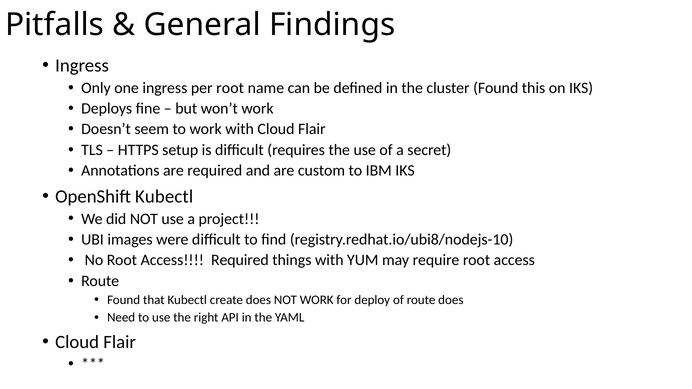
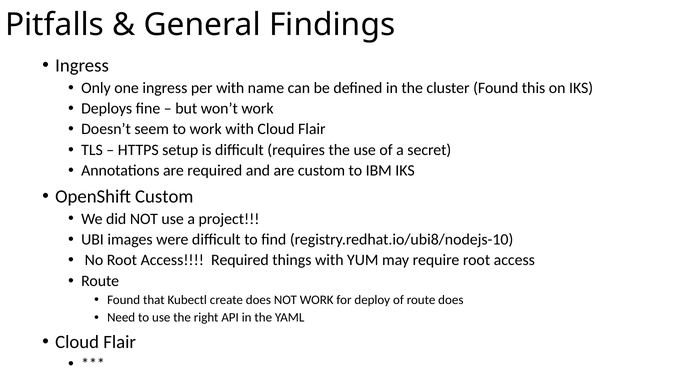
per root: root -> with
OpenShift Kubectl: Kubectl -> Custom
